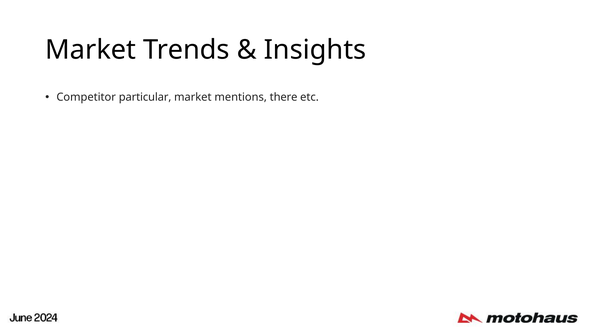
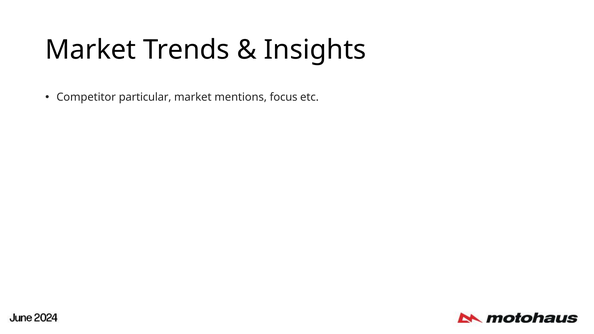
there: there -> focus
